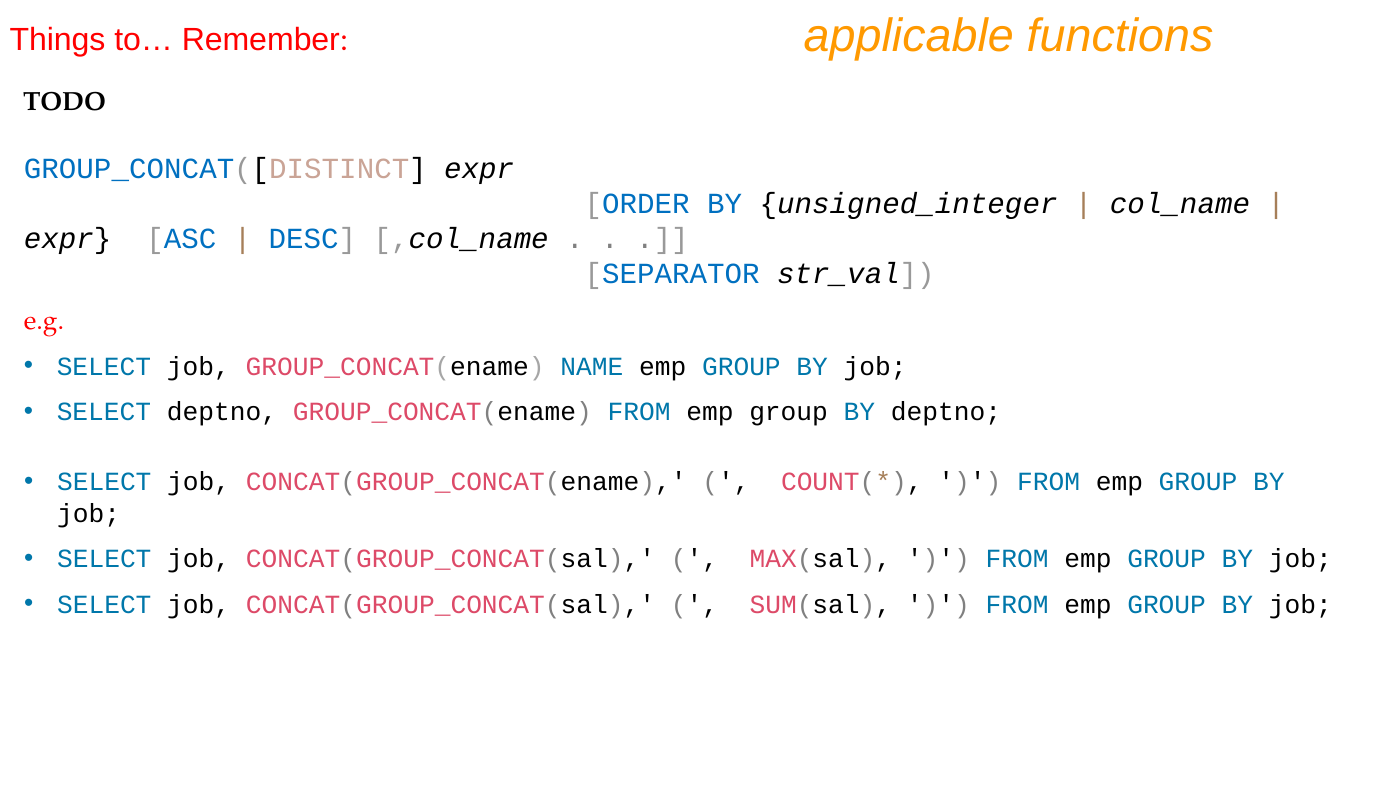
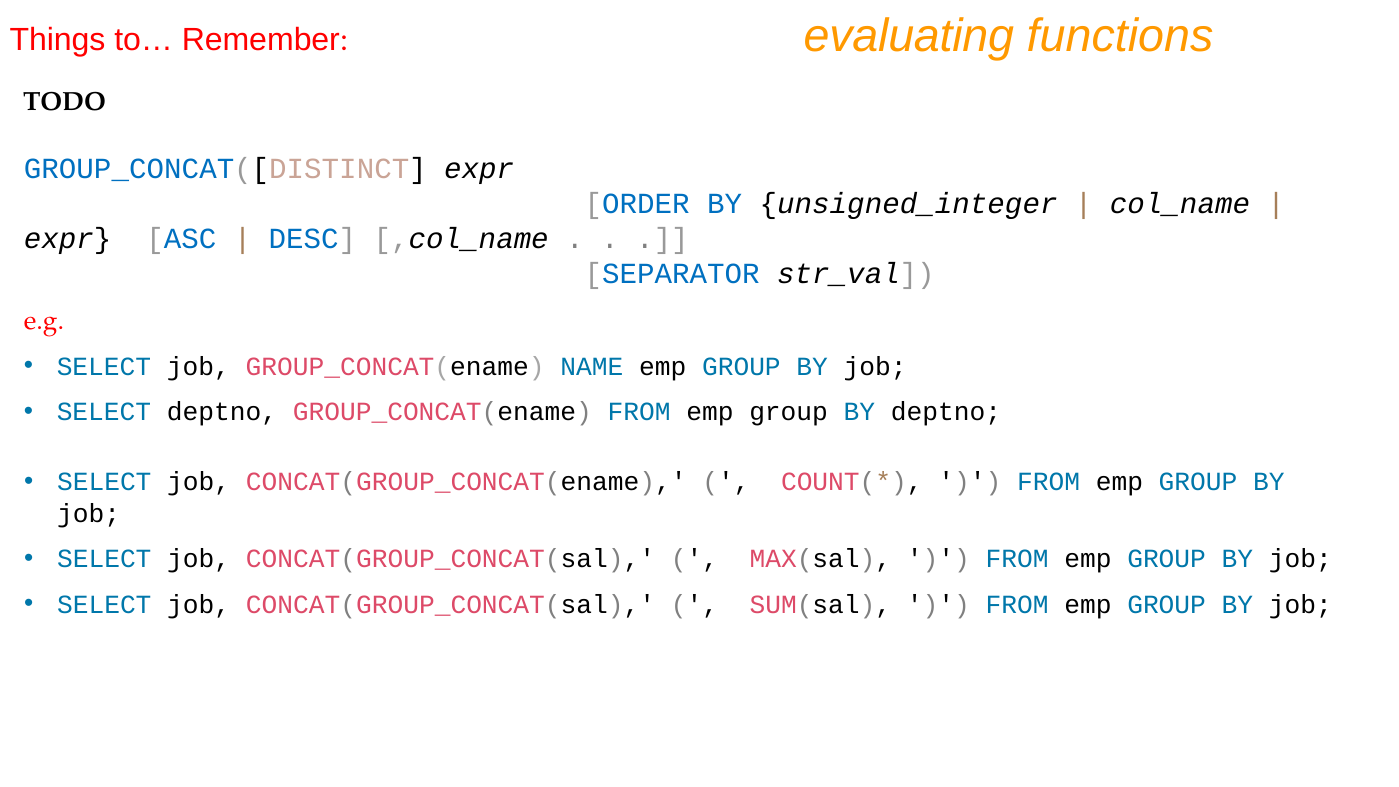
applicable: applicable -> evaluating
